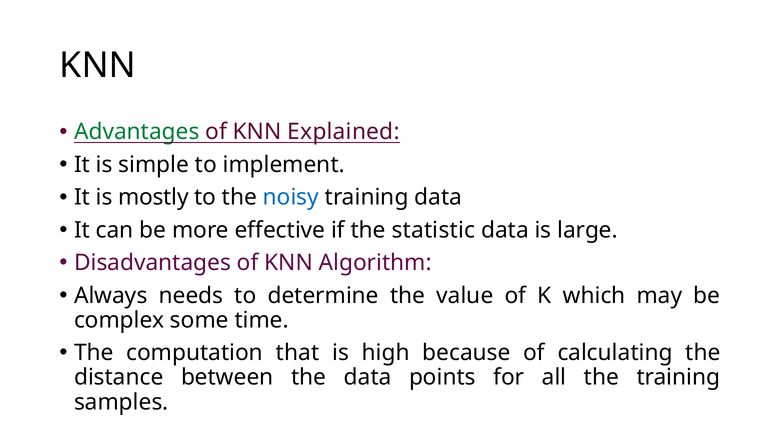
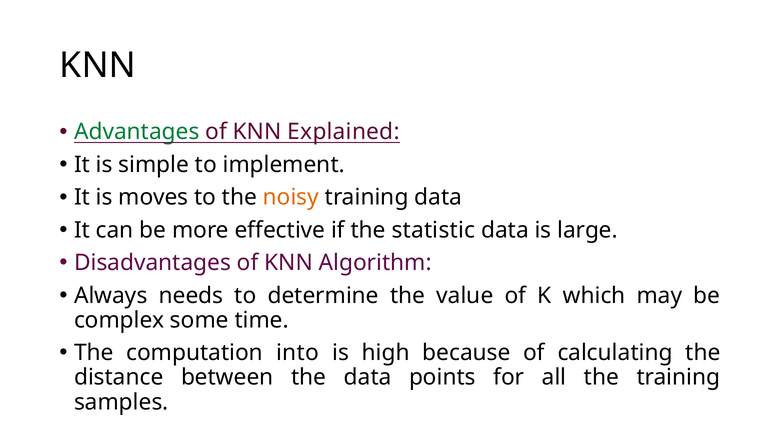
mostly: mostly -> moves
noisy colour: blue -> orange
that: that -> into
